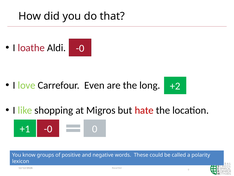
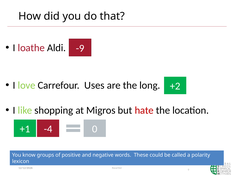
-0 at (80, 48): -0 -> -9
Even: Even -> Uses
+1 -0: -0 -> -4
